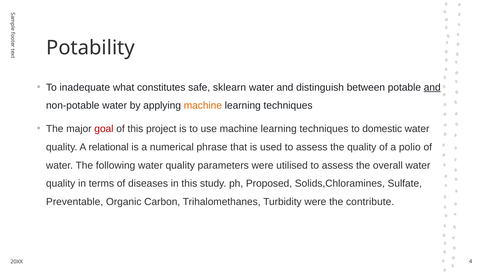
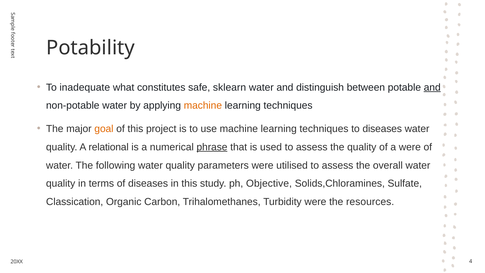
goal colour: red -> orange
to domestic: domestic -> diseases
phrase underline: none -> present
a polio: polio -> were
Proposed: Proposed -> Objective
Preventable: Preventable -> Classication
contribute: contribute -> resources
